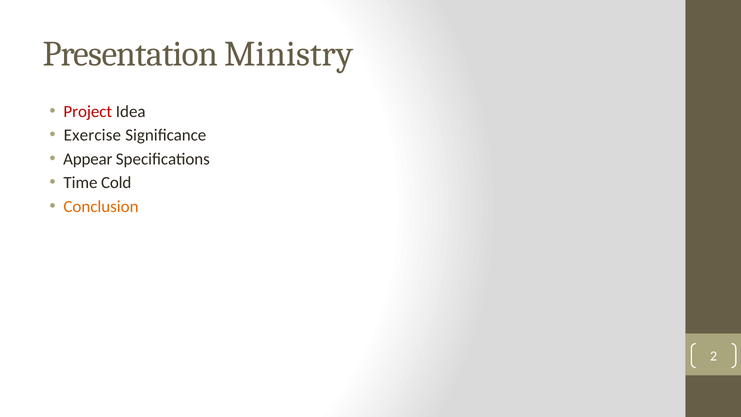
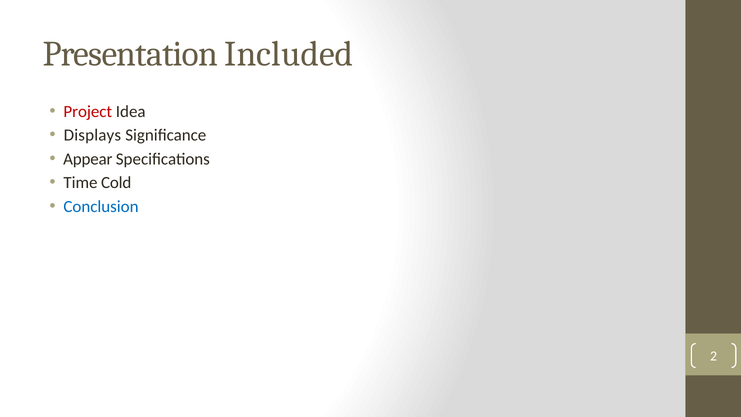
Ministry: Ministry -> Included
Exercise: Exercise -> Displays
Conclusion colour: orange -> blue
